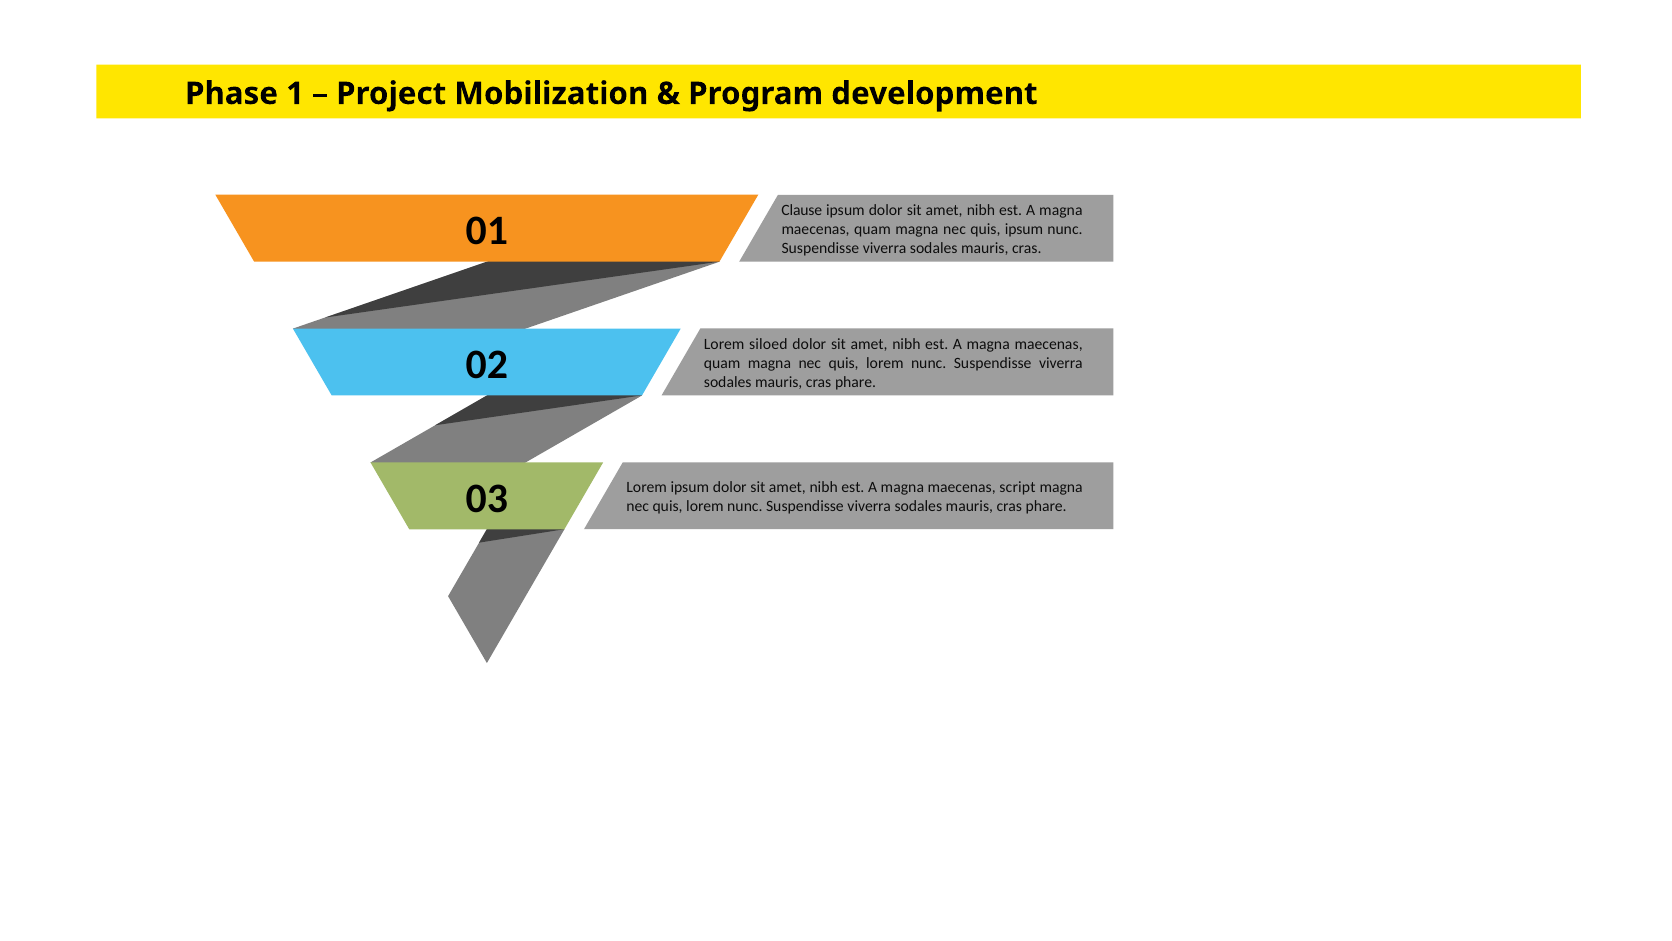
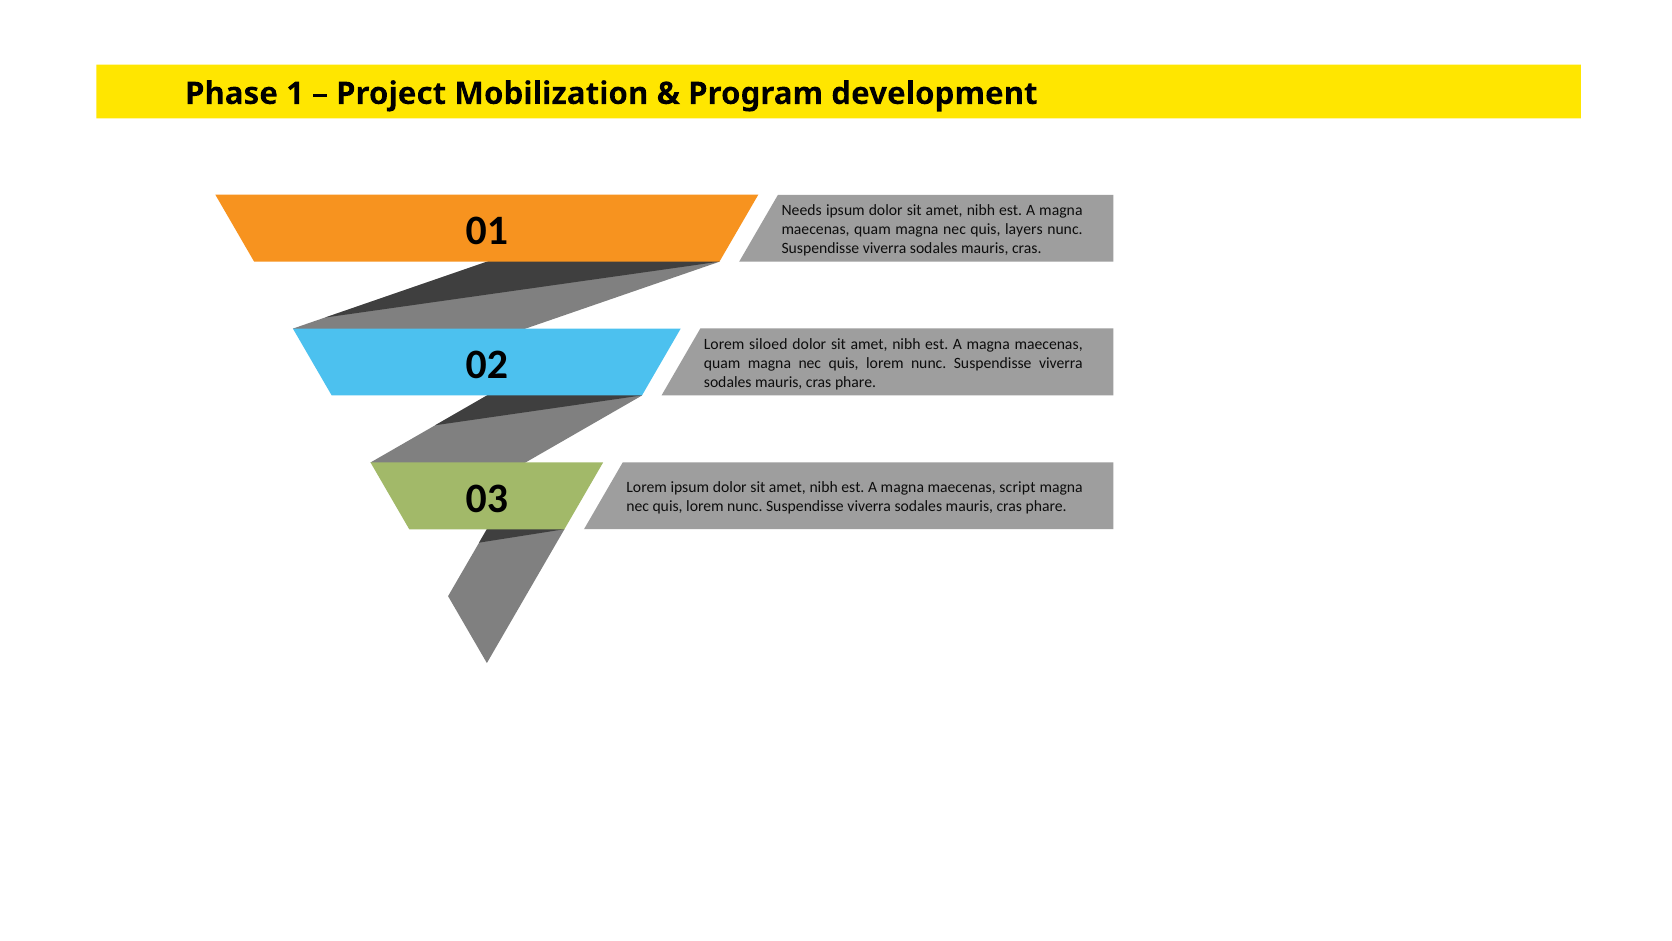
Clause: Clause -> Needs
quis ipsum: ipsum -> layers
